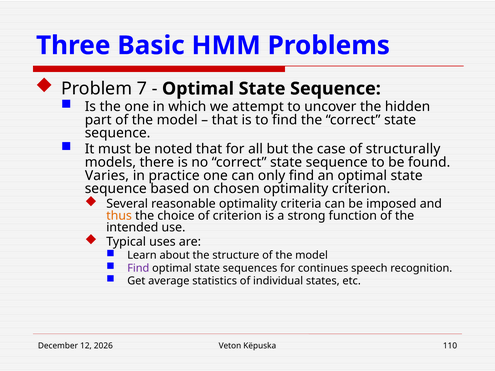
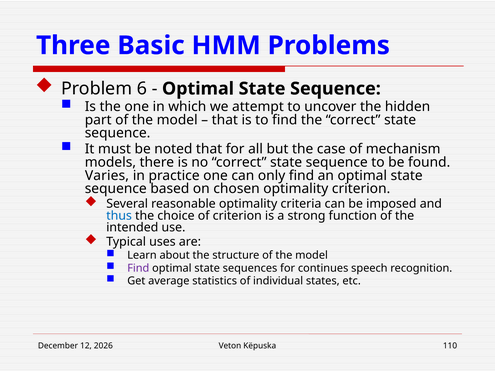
7: 7 -> 6
structurally: structurally -> mechanism
thus colour: orange -> blue
